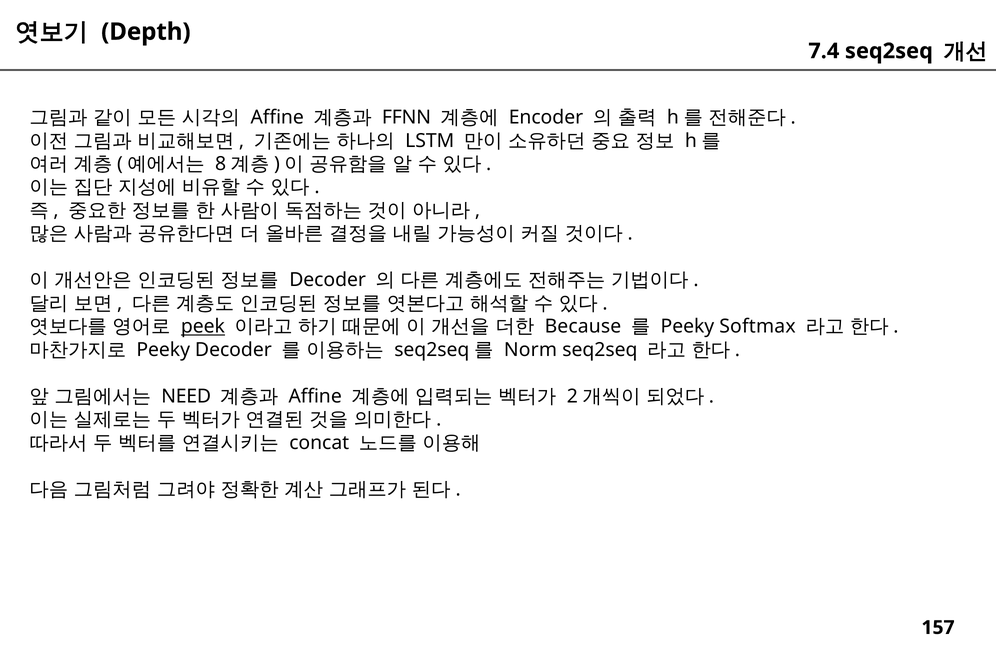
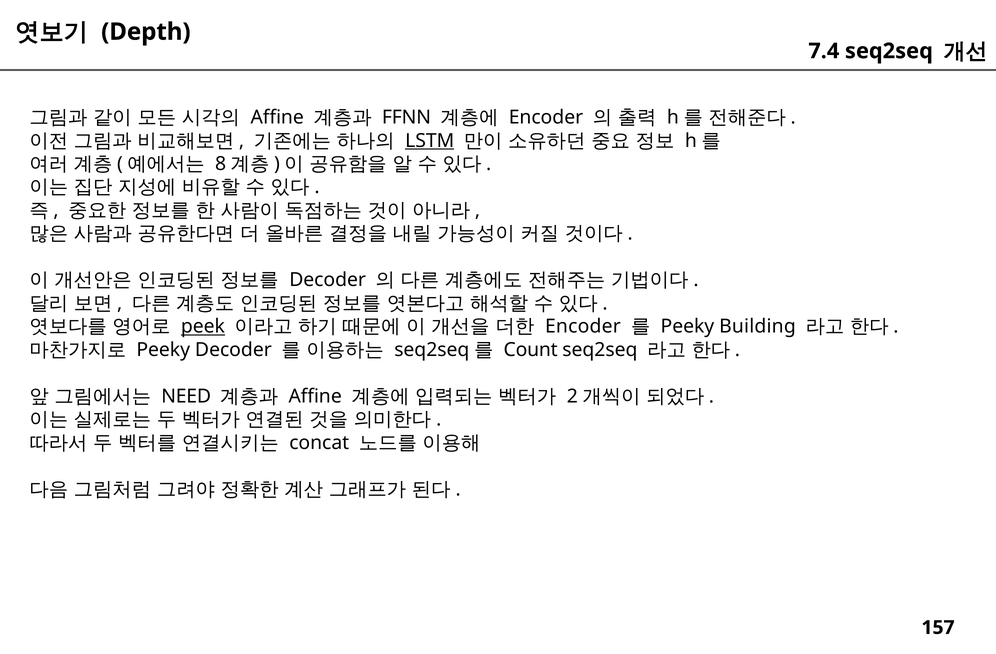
LSTM underline: none -> present
Because at (583, 327): Because -> Encoder
Softmax: Softmax -> Building
Norm: Norm -> Count
